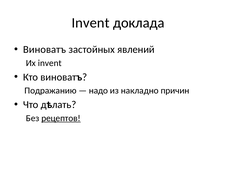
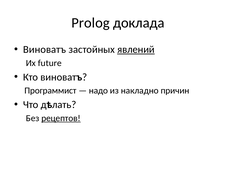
Invent at (91, 23): Invent -> Prolog
явлений underline: none -> present
Их invent: invent -> future
Подражанию: Подражанию -> Программист
